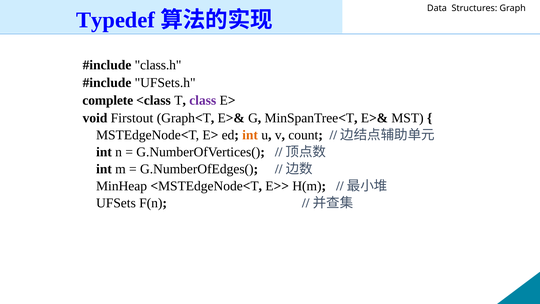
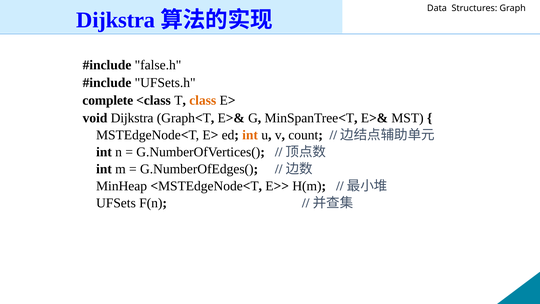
Typedef at (116, 20): Typedef -> Dijkstra
class.h: class.h -> false.h
class colour: purple -> orange
void Firstout: Firstout -> Dijkstra
